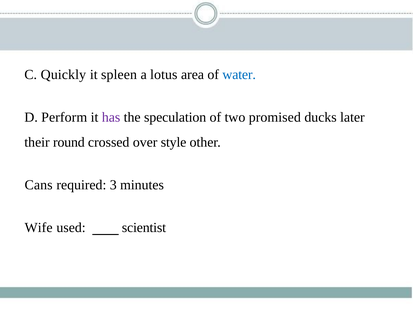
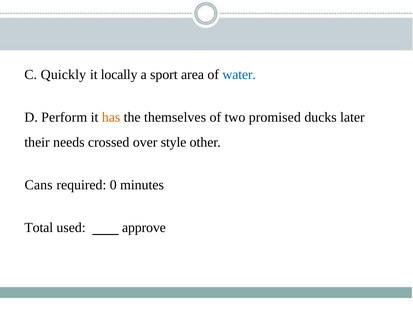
spleen: spleen -> locally
lotus: lotus -> sport
has colour: purple -> orange
speculation: speculation -> themselves
round: round -> needs
3: 3 -> 0
Wife: Wife -> Total
scientist: scientist -> approve
